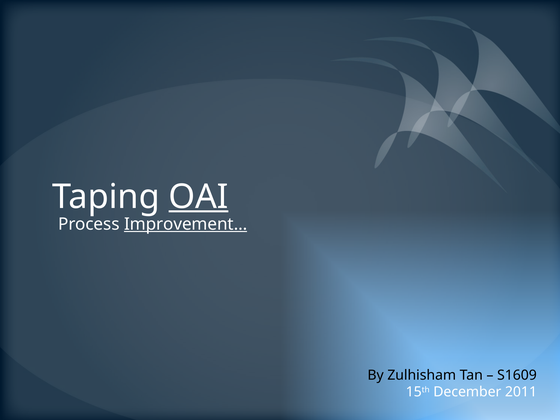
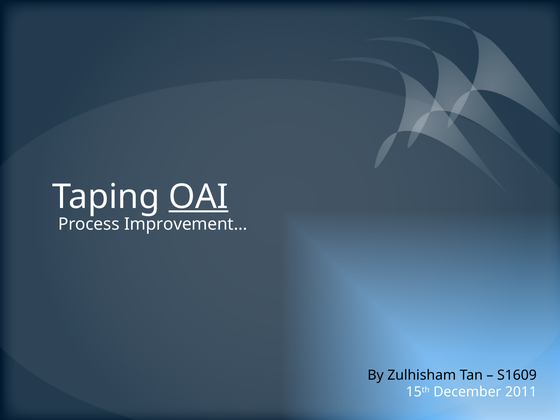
Improvement… underline: present -> none
